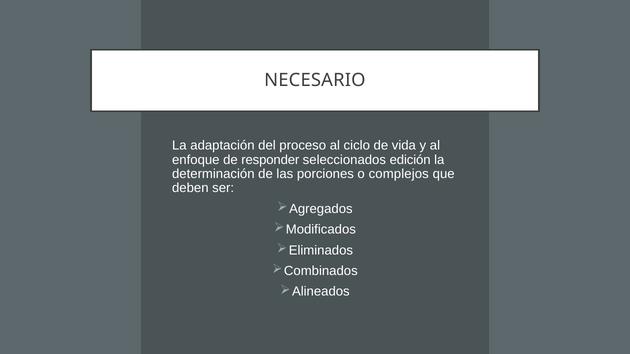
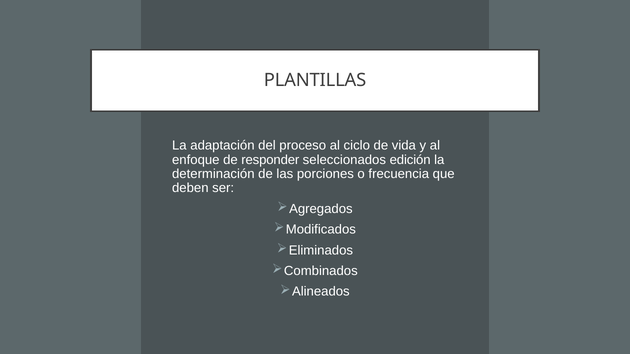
NECESARIO: NECESARIO -> PLANTILLAS
complejos: complejos -> frecuencia
